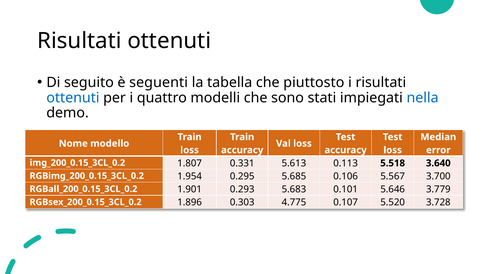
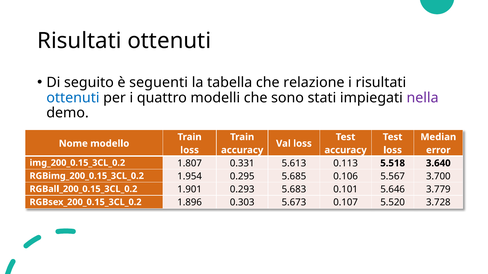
piuttosto: piuttosto -> relazione
nella colour: blue -> purple
4.775: 4.775 -> 5.673
